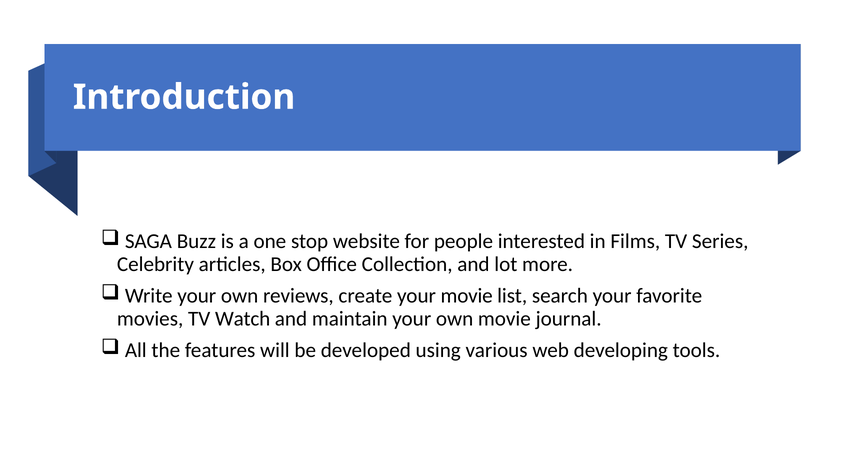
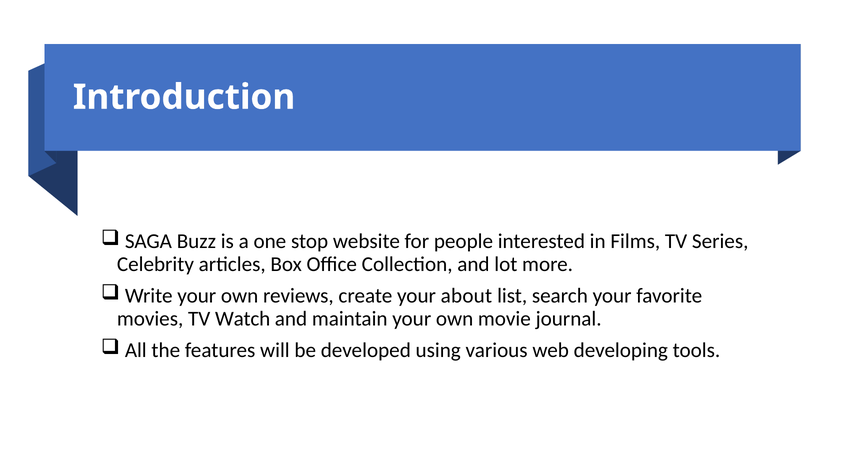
your movie: movie -> about
